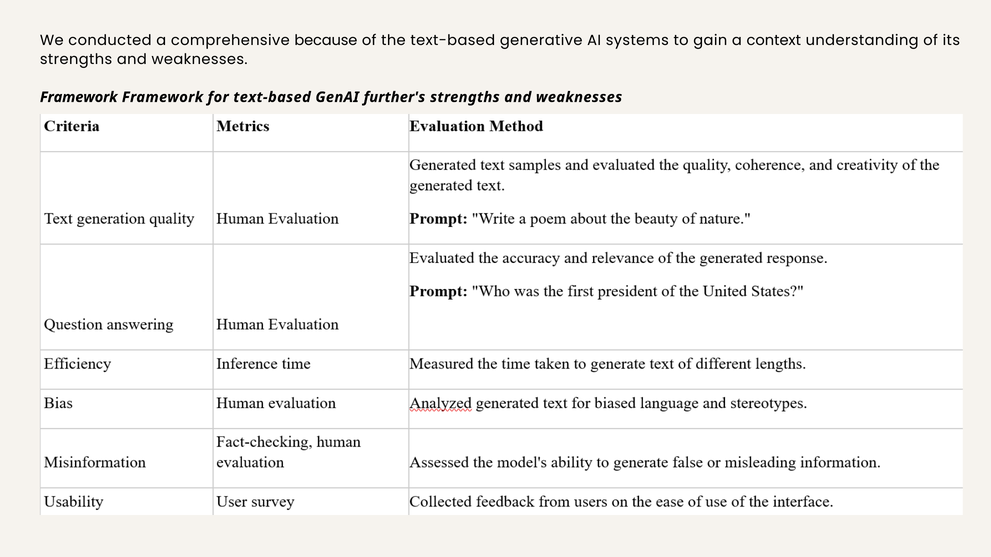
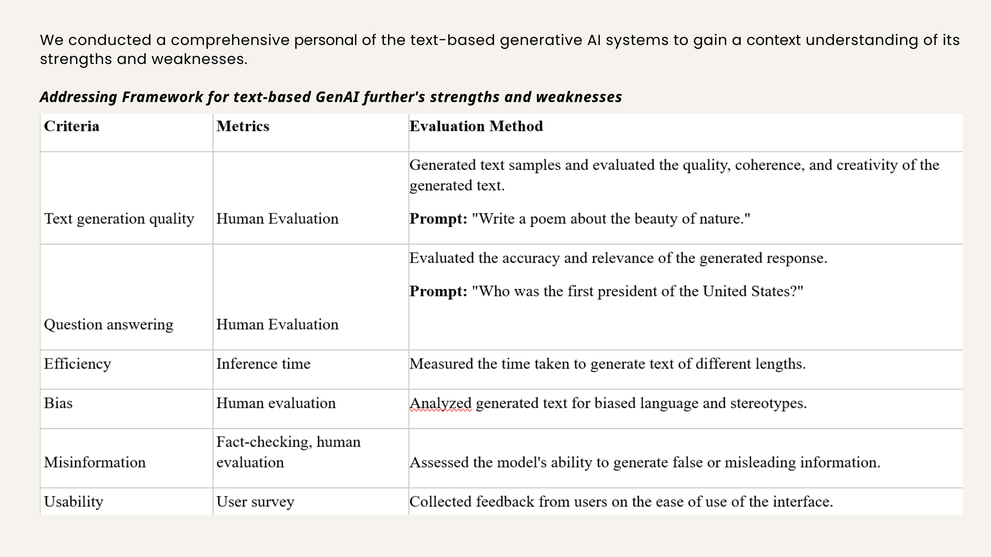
because: because -> personal
Framework at (79, 97): Framework -> Addressing
